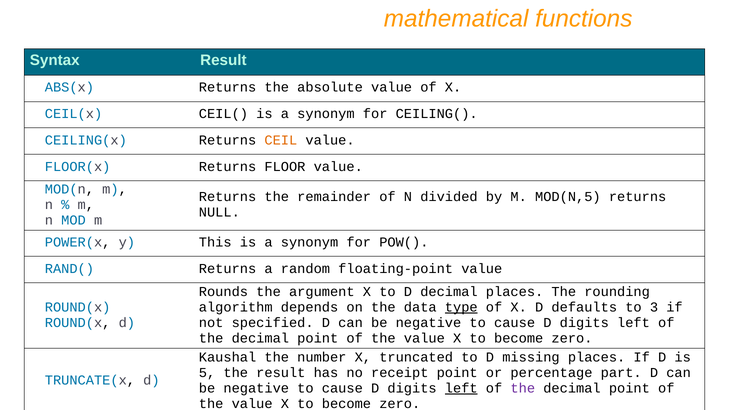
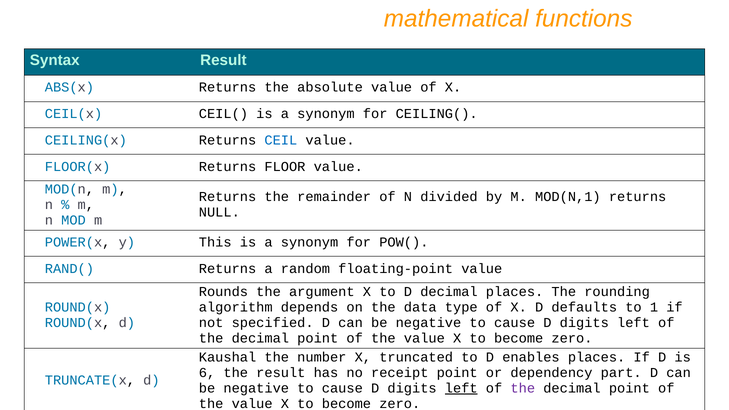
CEIL colour: orange -> blue
MOD(N,5: MOD(N,5 -> MOD(N,1
type underline: present -> none
3: 3 -> 1
missing: missing -> enables
5: 5 -> 6
percentage: percentage -> dependency
